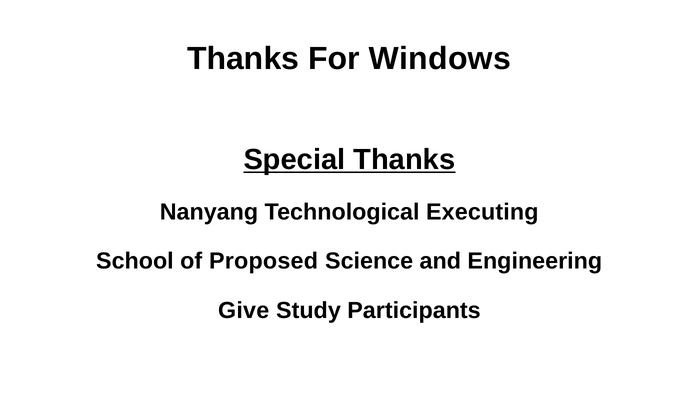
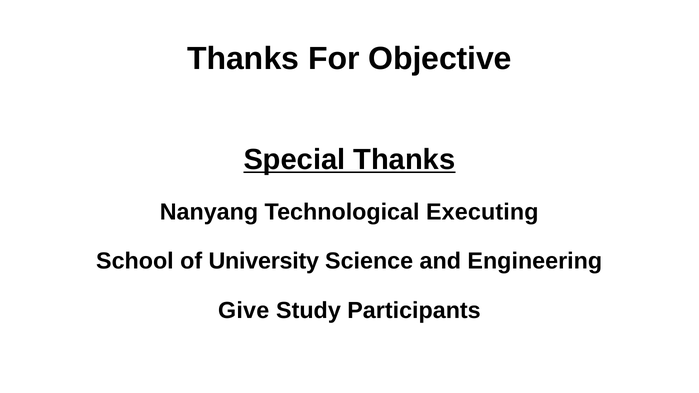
Windows: Windows -> Objective
Proposed: Proposed -> University
